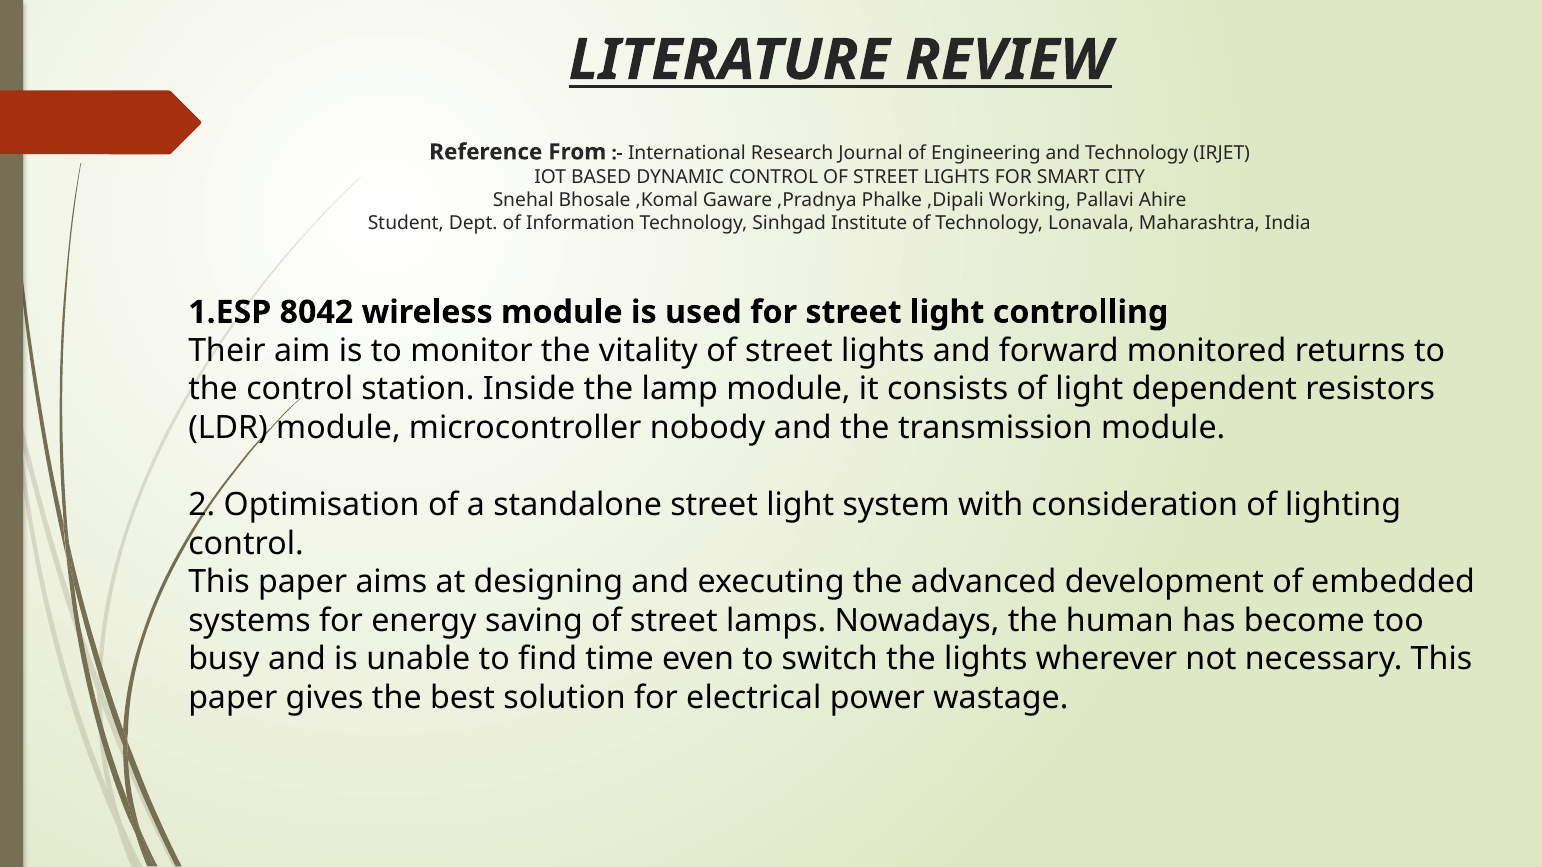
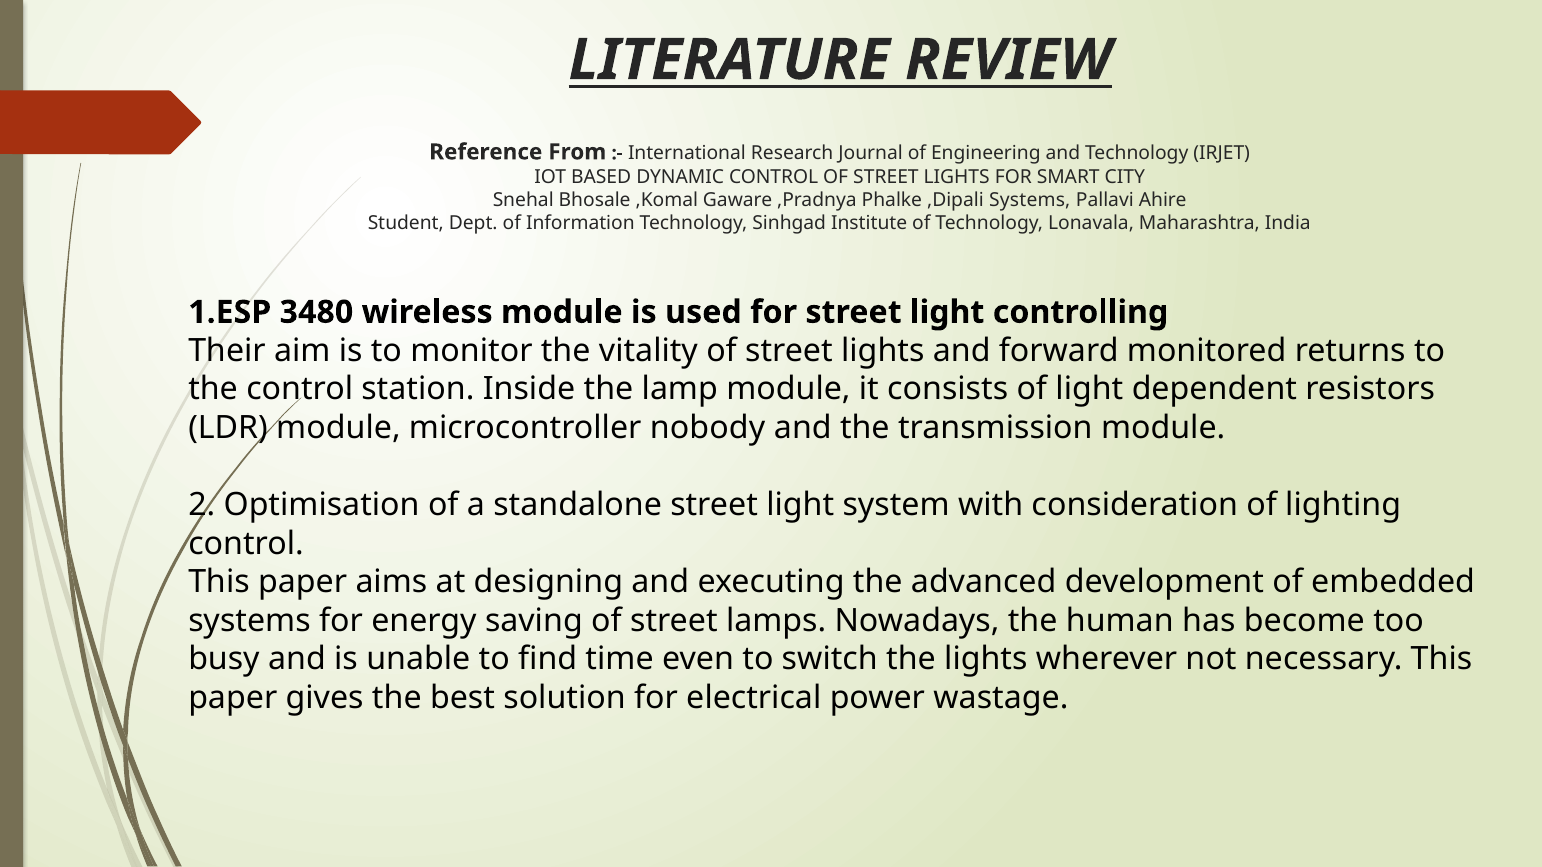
,Dipali Working: Working -> Systems
8042: 8042 -> 3480
